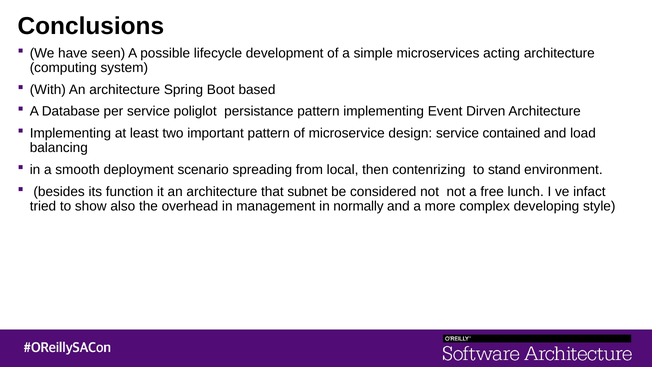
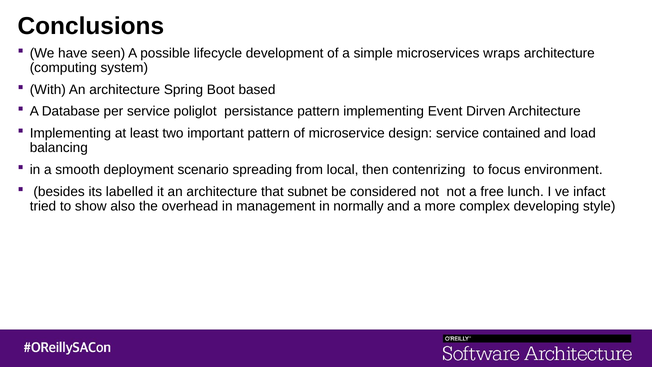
acting: acting -> wraps
stand: stand -> focus
function: function -> labelled
